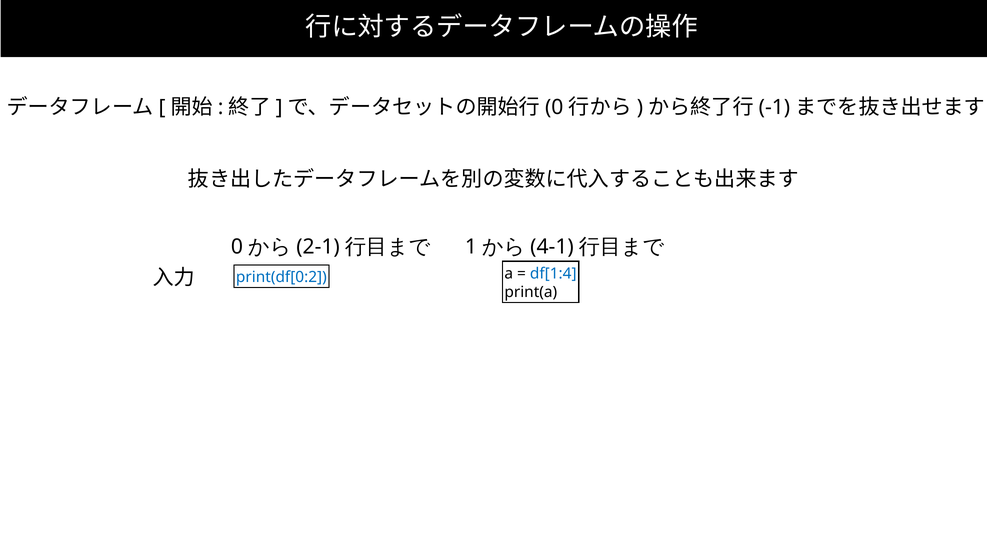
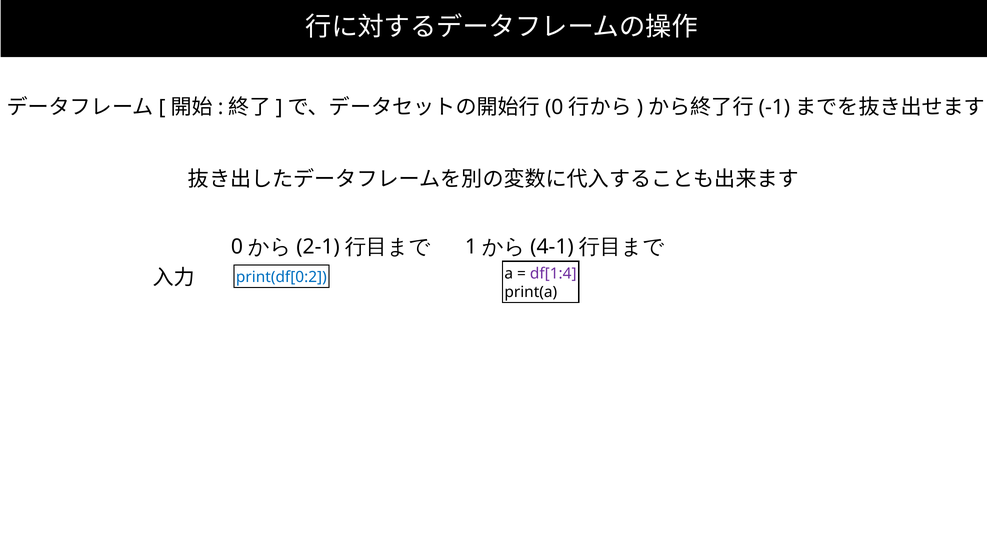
df[1:4 colour: blue -> purple
